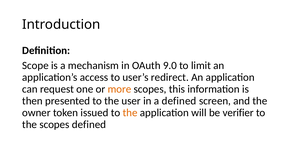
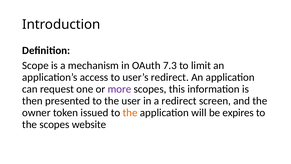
9.0: 9.0 -> 7.3
more colour: orange -> purple
a defined: defined -> redirect
verifier: verifier -> expires
scopes defined: defined -> website
